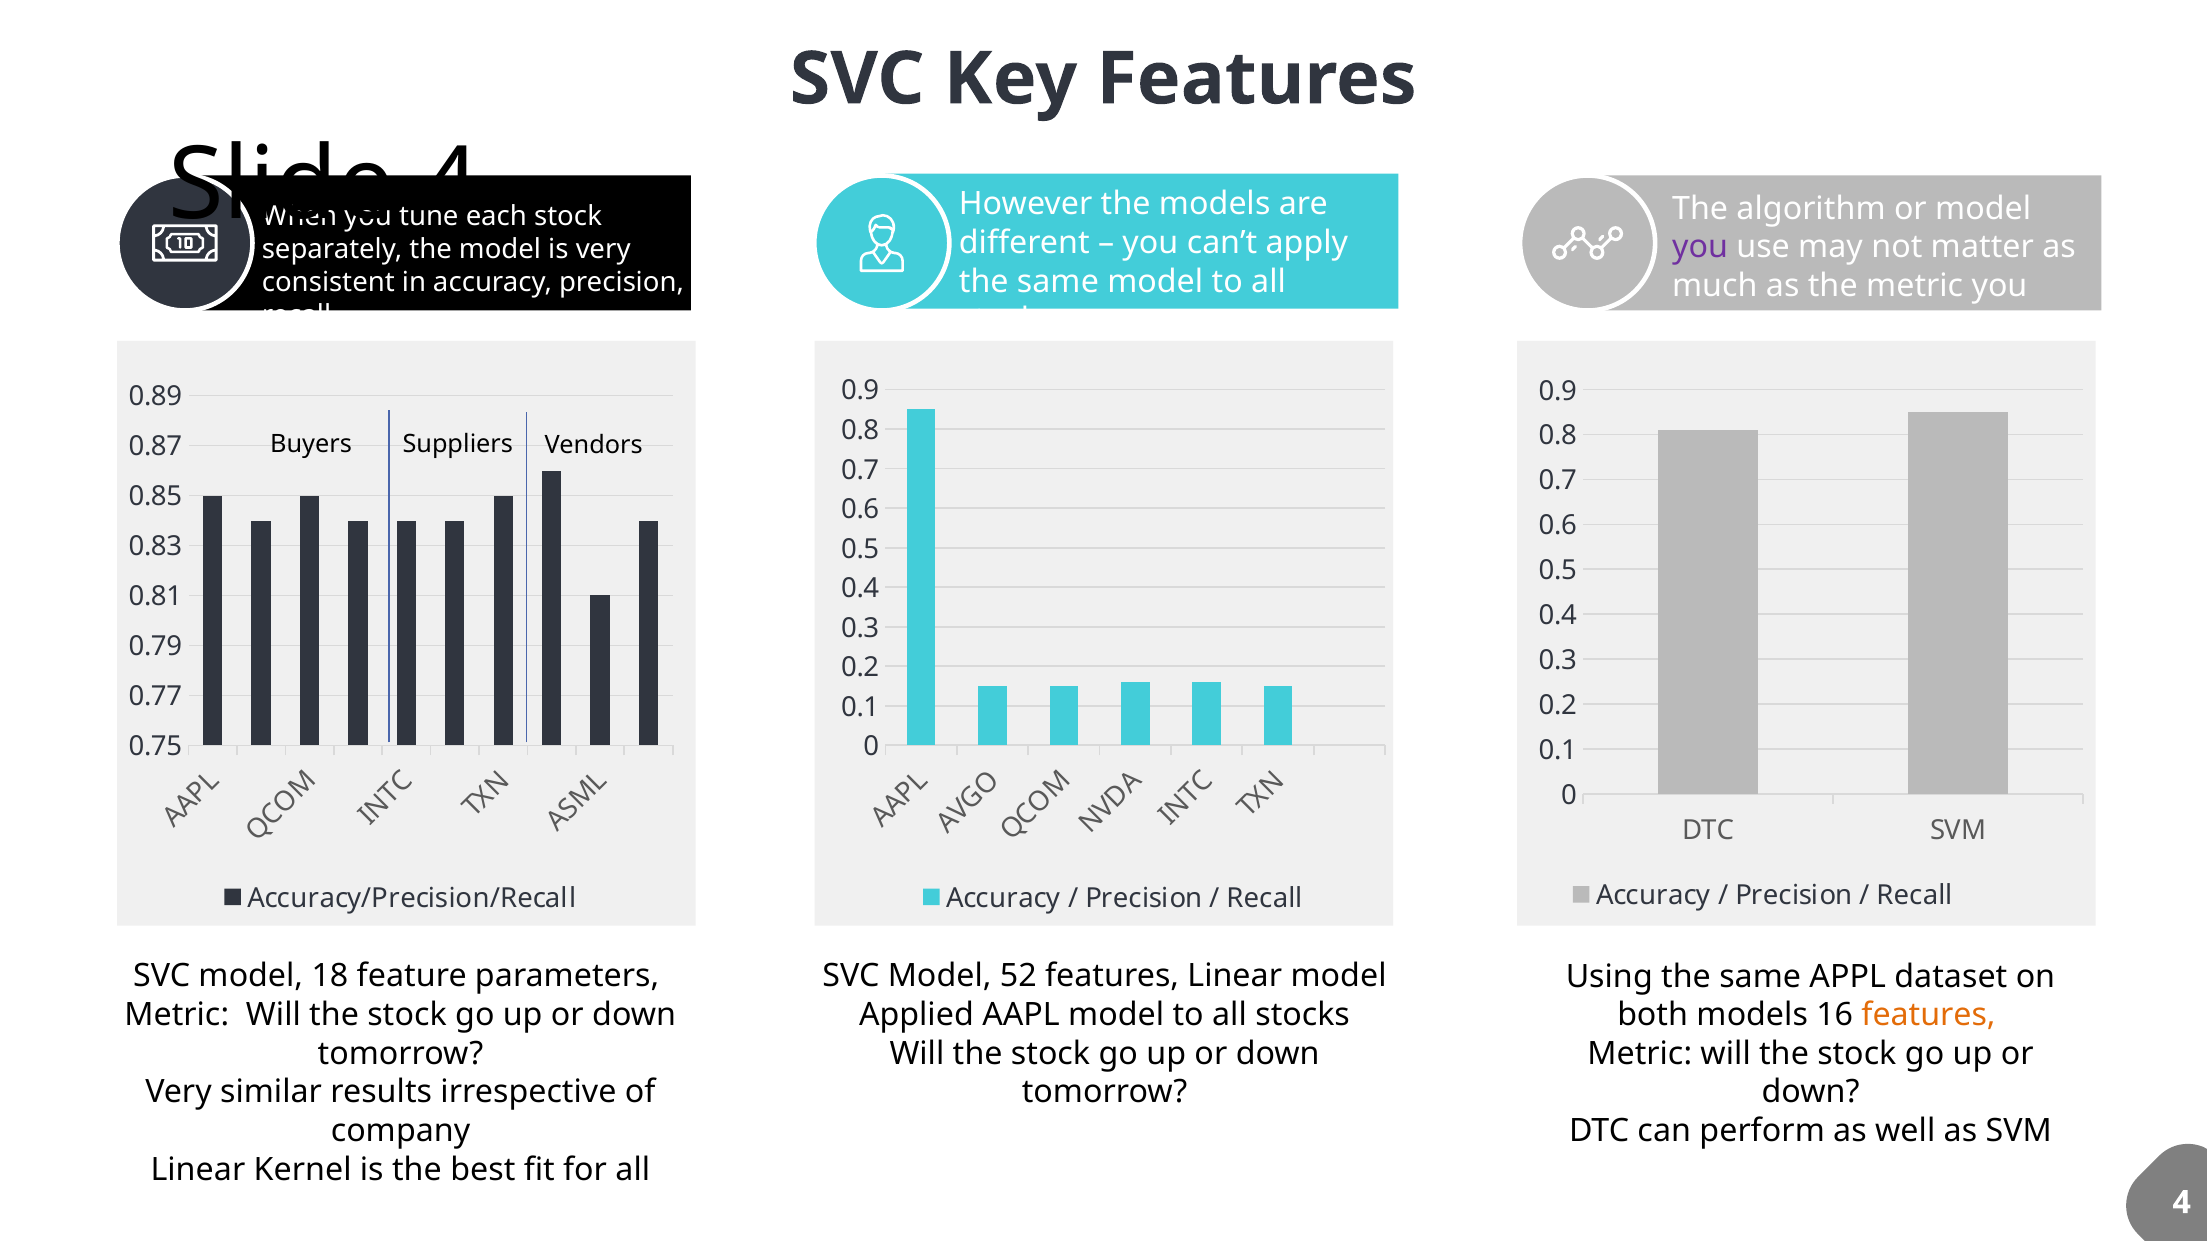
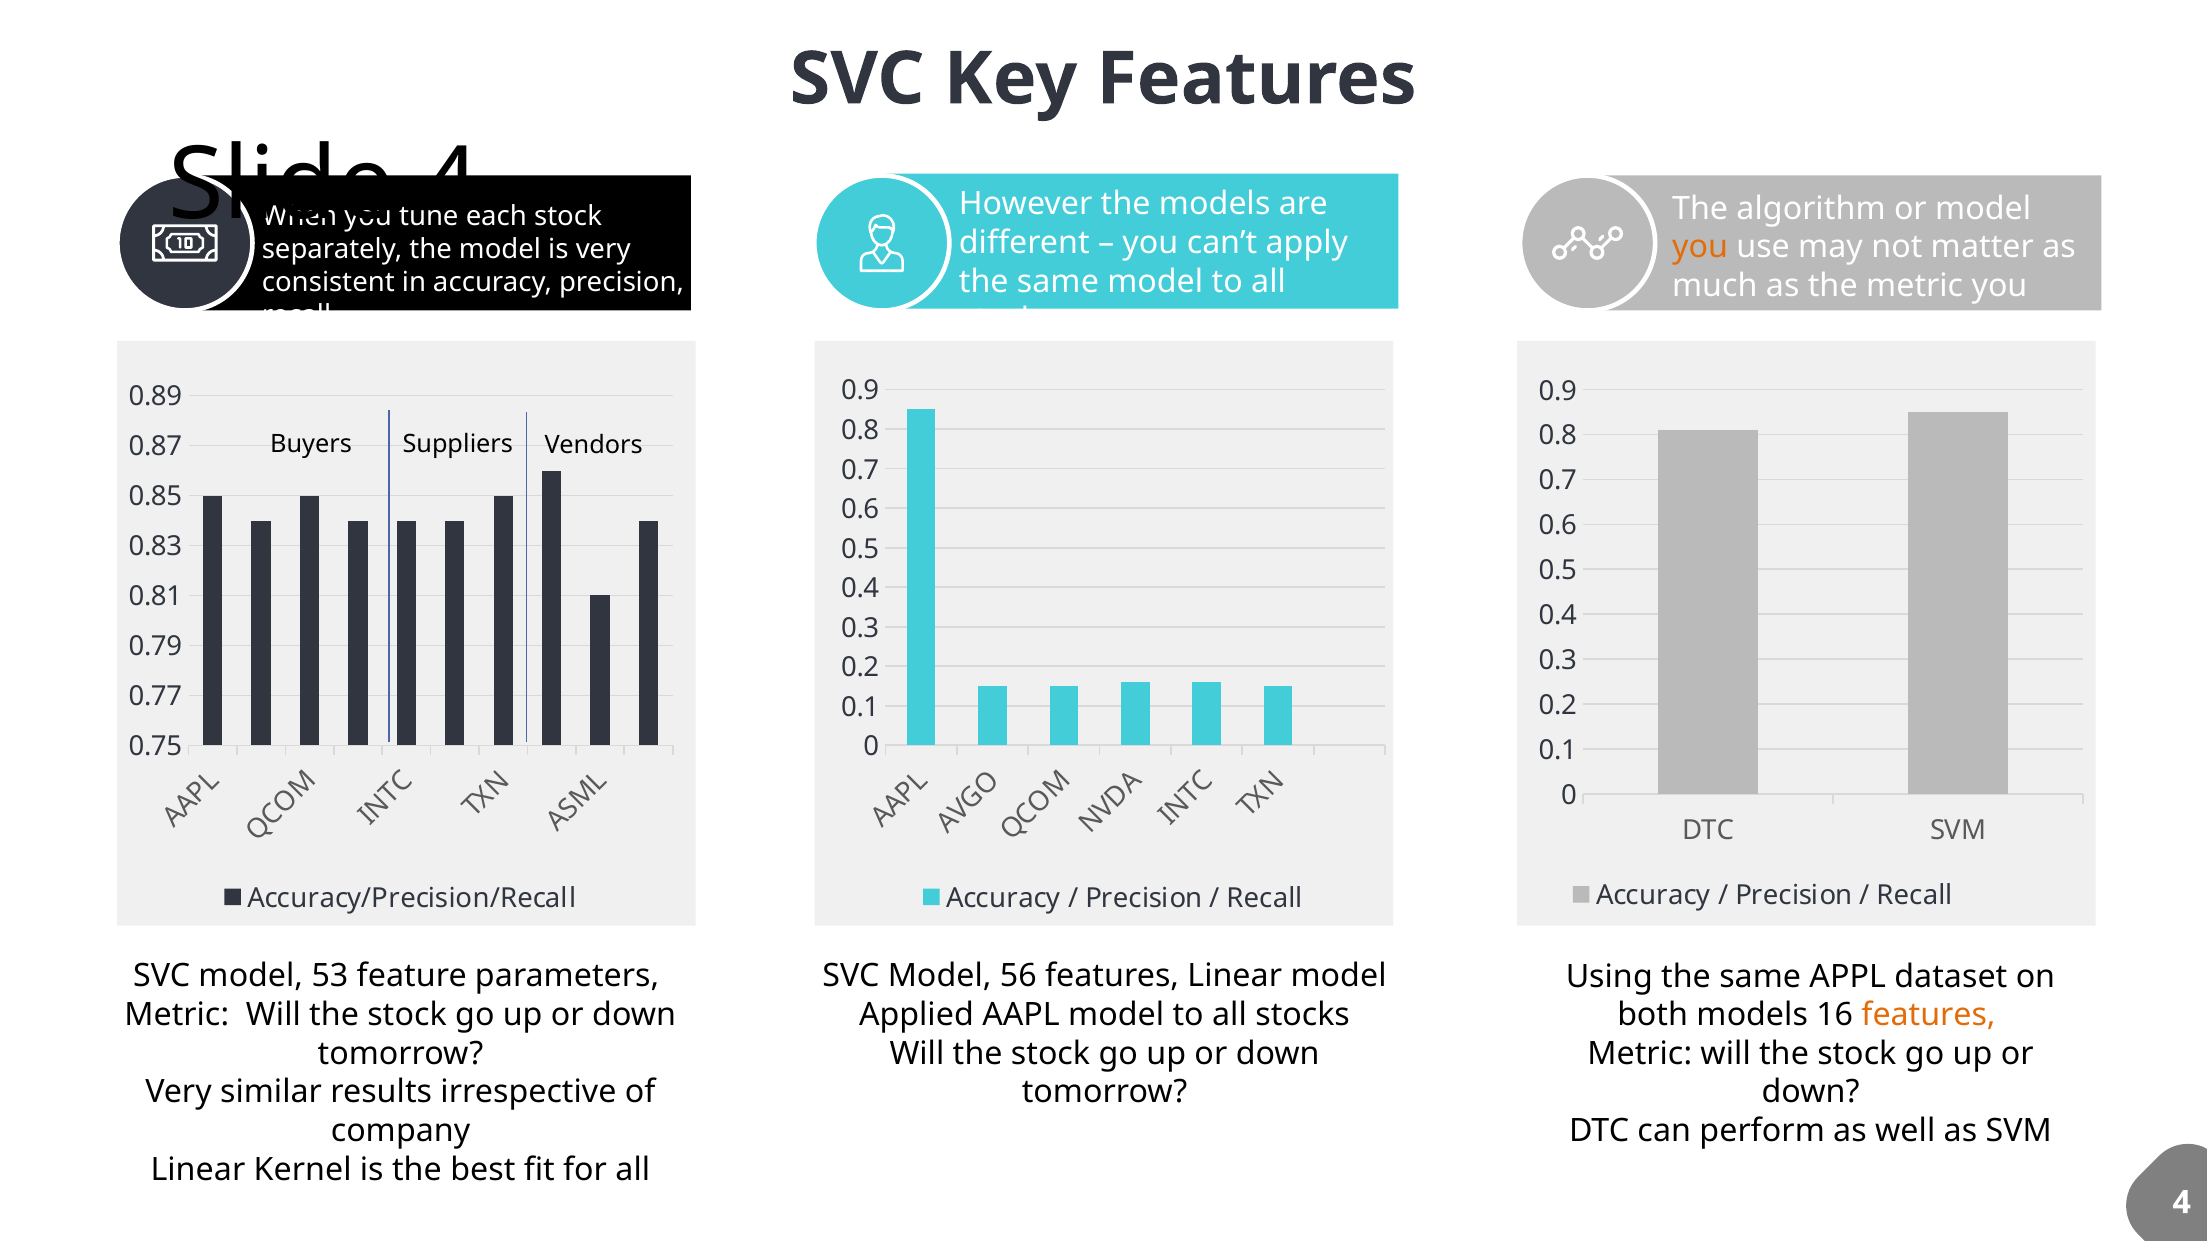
you at (1700, 247) colour: purple -> orange
18: 18 -> 53
52: 52 -> 56
